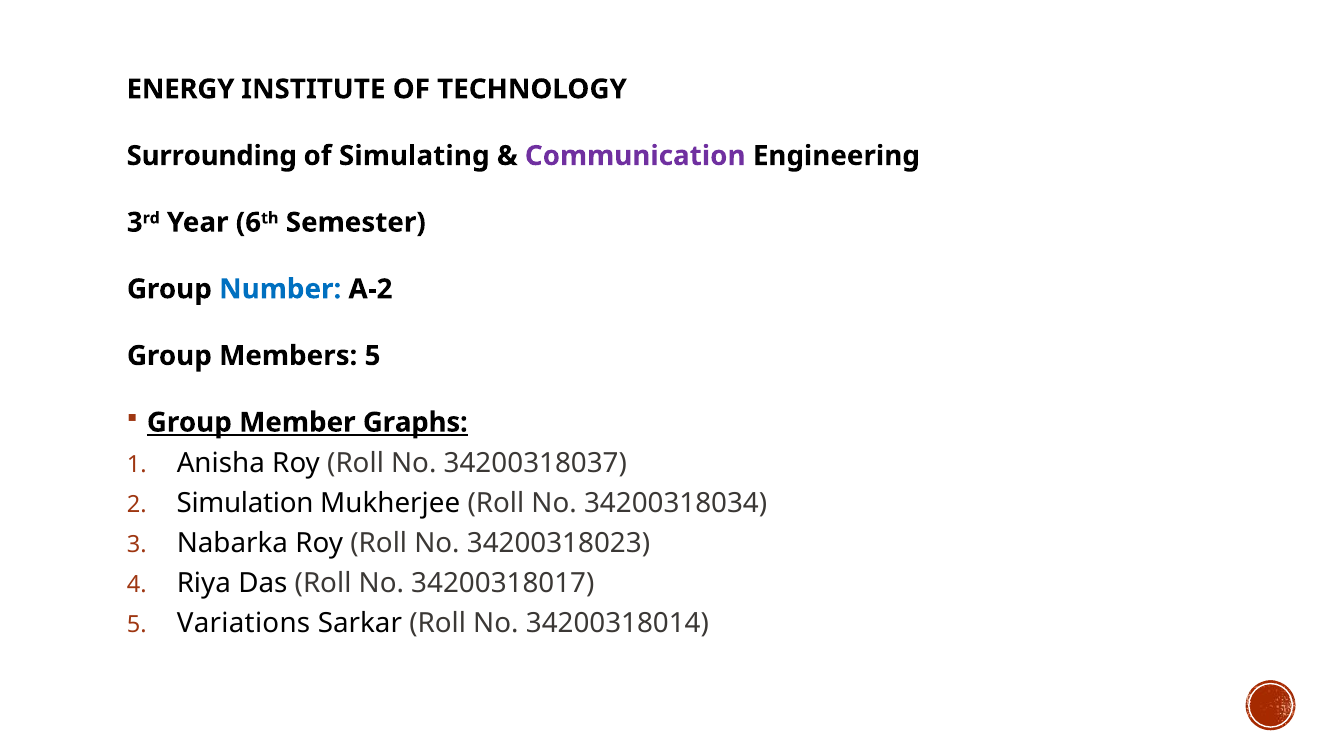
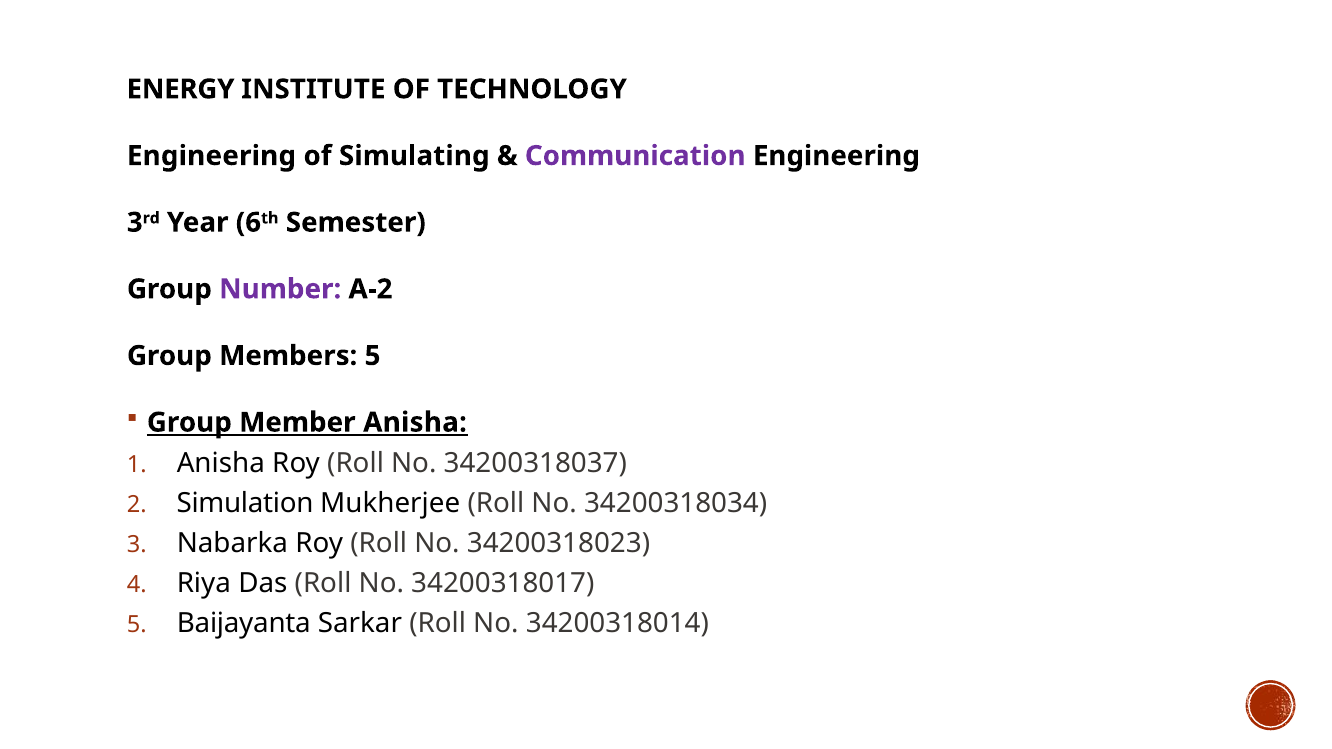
Surrounding at (212, 156): Surrounding -> Engineering
Number colour: blue -> purple
Member Graphs: Graphs -> Anisha
Variations: Variations -> Baijayanta
